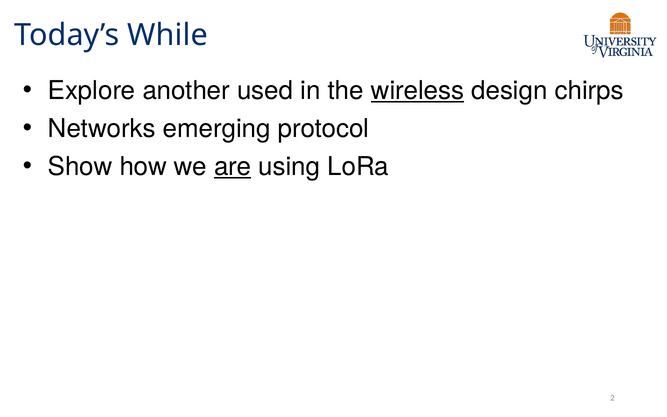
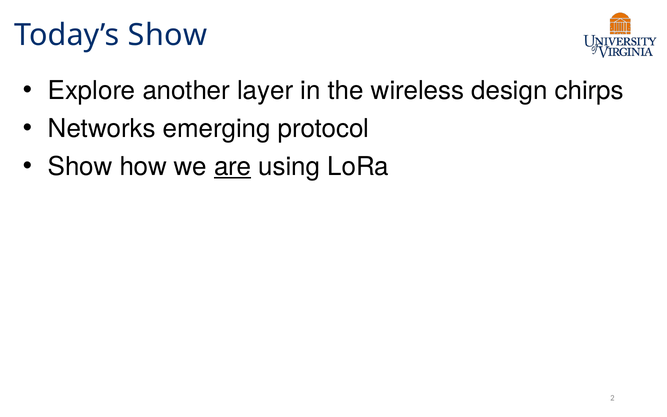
Today’s While: While -> Show
used: used -> layer
wireless underline: present -> none
